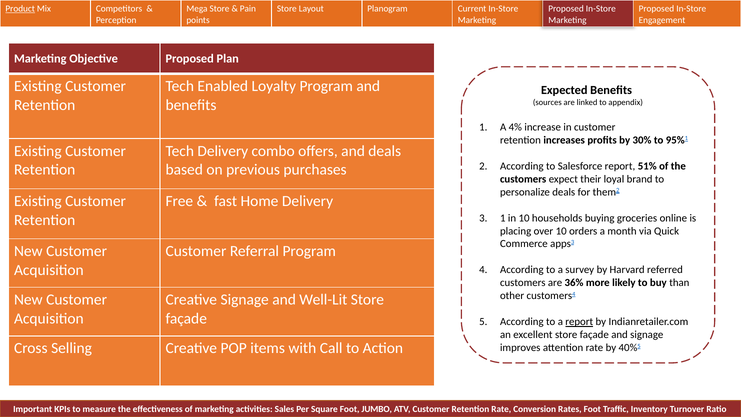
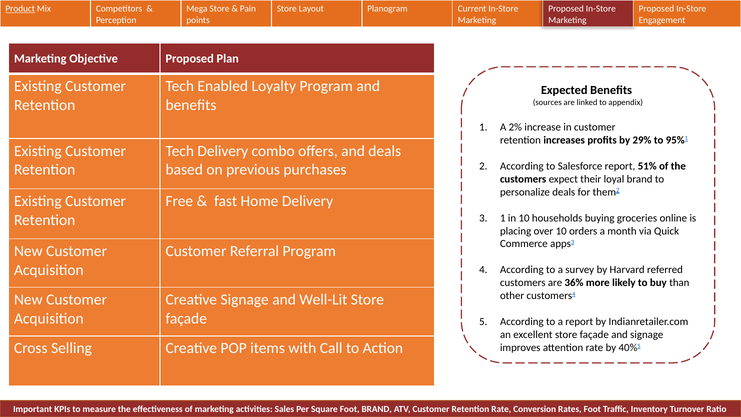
4%: 4% -> 2%
30%: 30% -> 29%
report at (579, 322) underline: present -> none
Foot JUMBO: JUMBO -> BRAND
